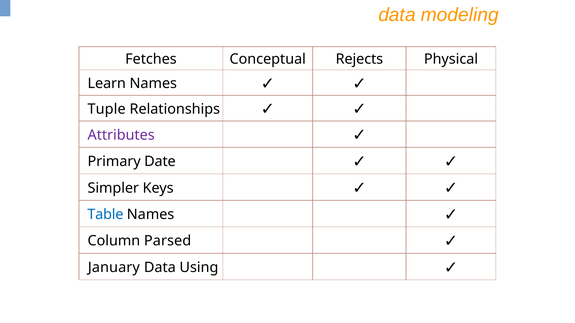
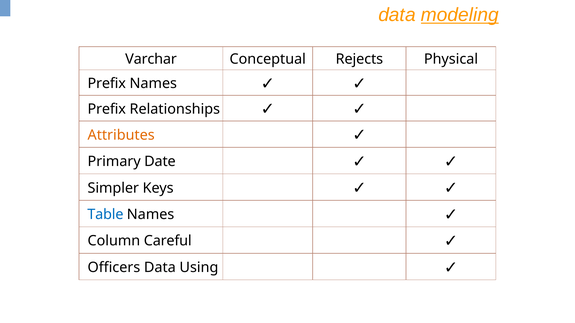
modeling underline: none -> present
Fetches: Fetches -> Varchar
Learn at (107, 84): Learn -> Prefix
Tuple at (107, 109): Tuple -> Prefix
Attributes colour: purple -> orange
Parsed: Parsed -> Careful
January: January -> Officers
